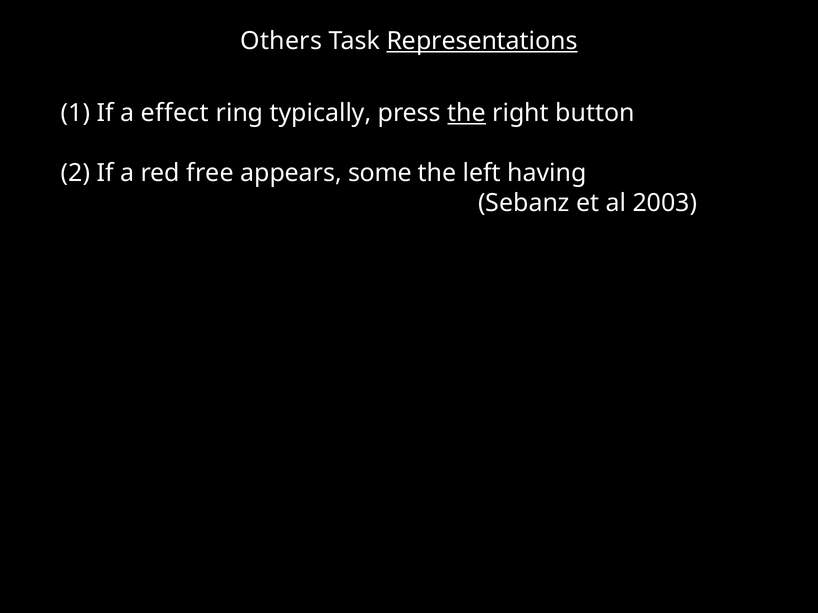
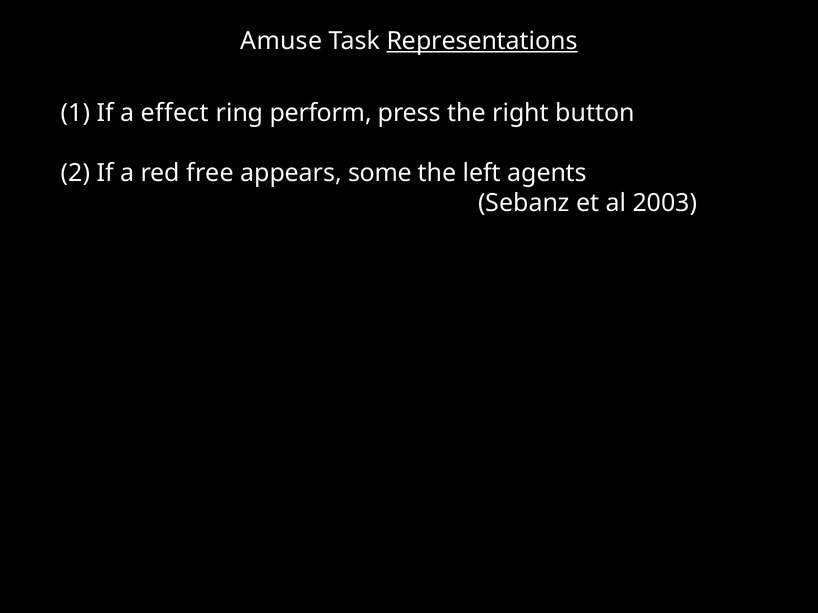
Others: Others -> Amuse
typically: typically -> perform
the at (467, 113) underline: present -> none
having: having -> agents
